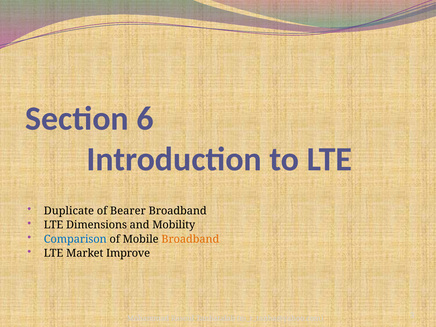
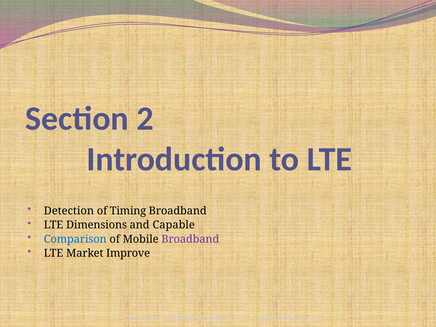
6: 6 -> 2
Duplicate: Duplicate -> Detection
Bearer: Bearer -> Timing
Mobility: Mobility -> Capable
Broadband at (190, 239) colour: orange -> purple
